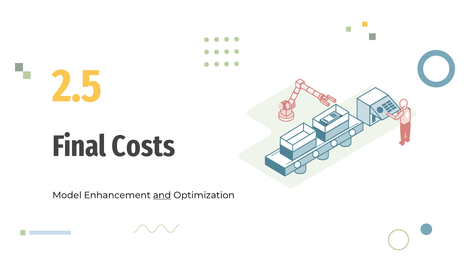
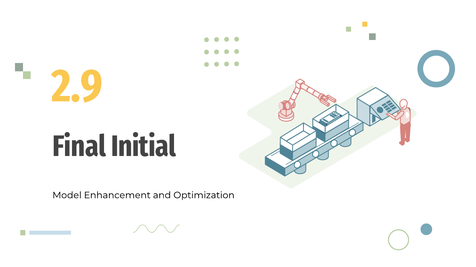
2.5: 2.5 -> 2.9
Costs: Costs -> Initial
and underline: present -> none
